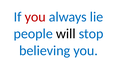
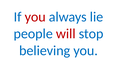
will colour: black -> red
